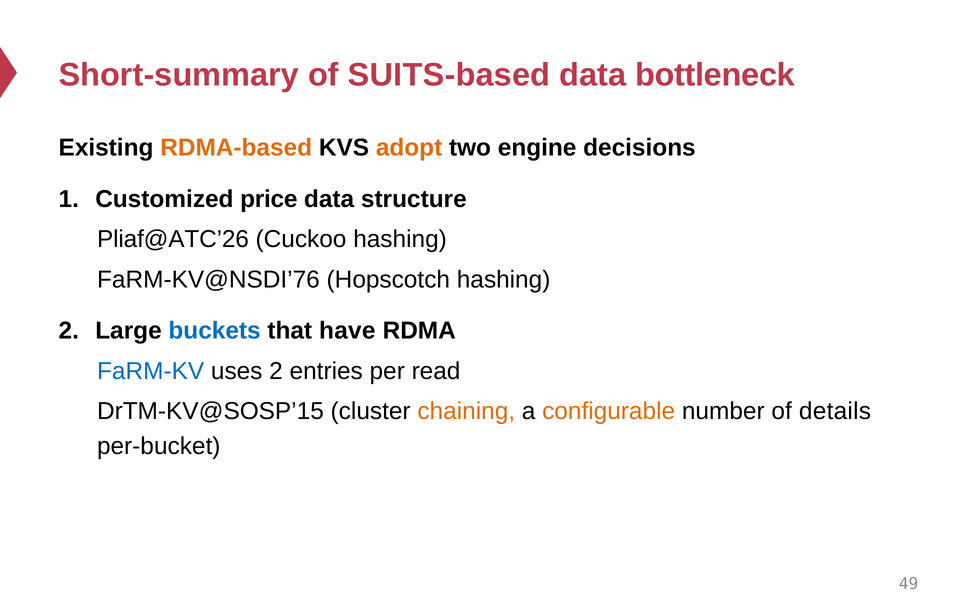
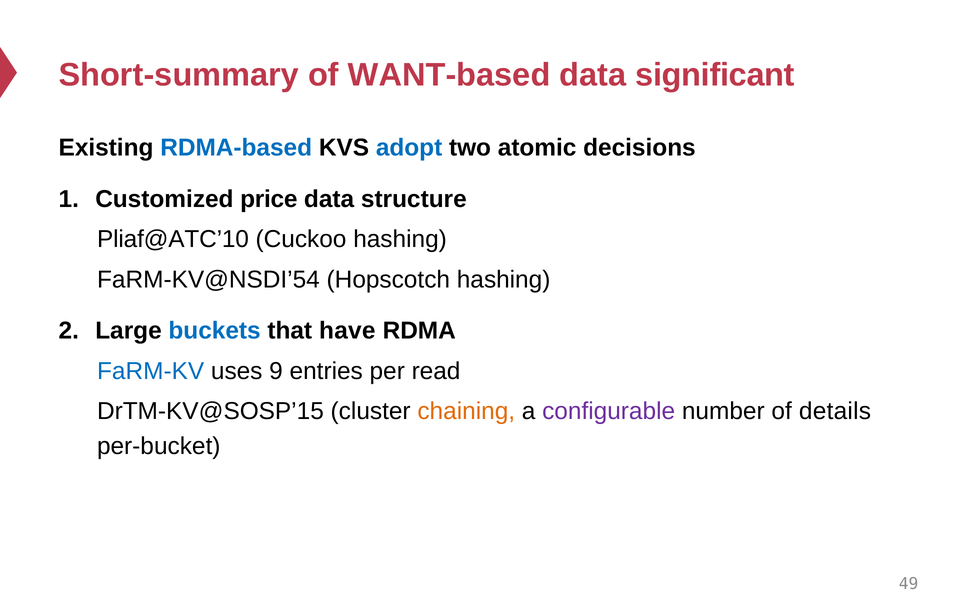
SUITS-based: SUITS-based -> WANT-based
bottleneck: bottleneck -> significant
RDMA-based colour: orange -> blue
adopt colour: orange -> blue
engine: engine -> atomic
Pliaf@ATC’26: Pliaf@ATC’26 -> Pliaf@ATC’10
FaRM-KV@NSDI’76: FaRM-KV@NSDI’76 -> FaRM-KV@NSDI’54
uses 2: 2 -> 9
configurable colour: orange -> purple
